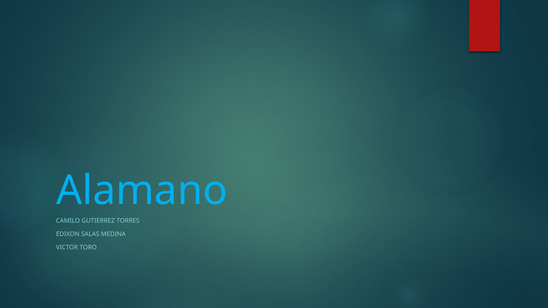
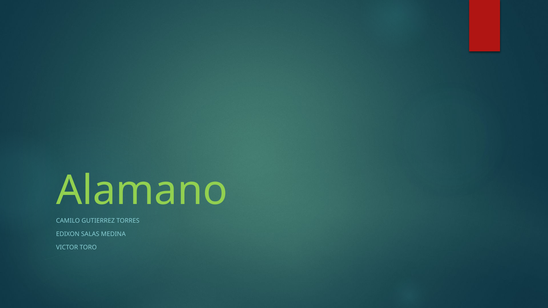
Alamano colour: light blue -> light green
